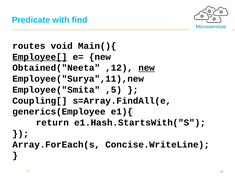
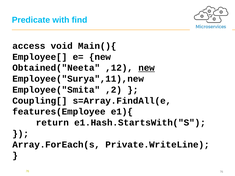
routes: routes -> access
Employee[ underline: present -> none
,5: ,5 -> ,2
generics(Employee: generics(Employee -> features(Employee
Concise.WriteLine: Concise.WriteLine -> Private.WriteLine
